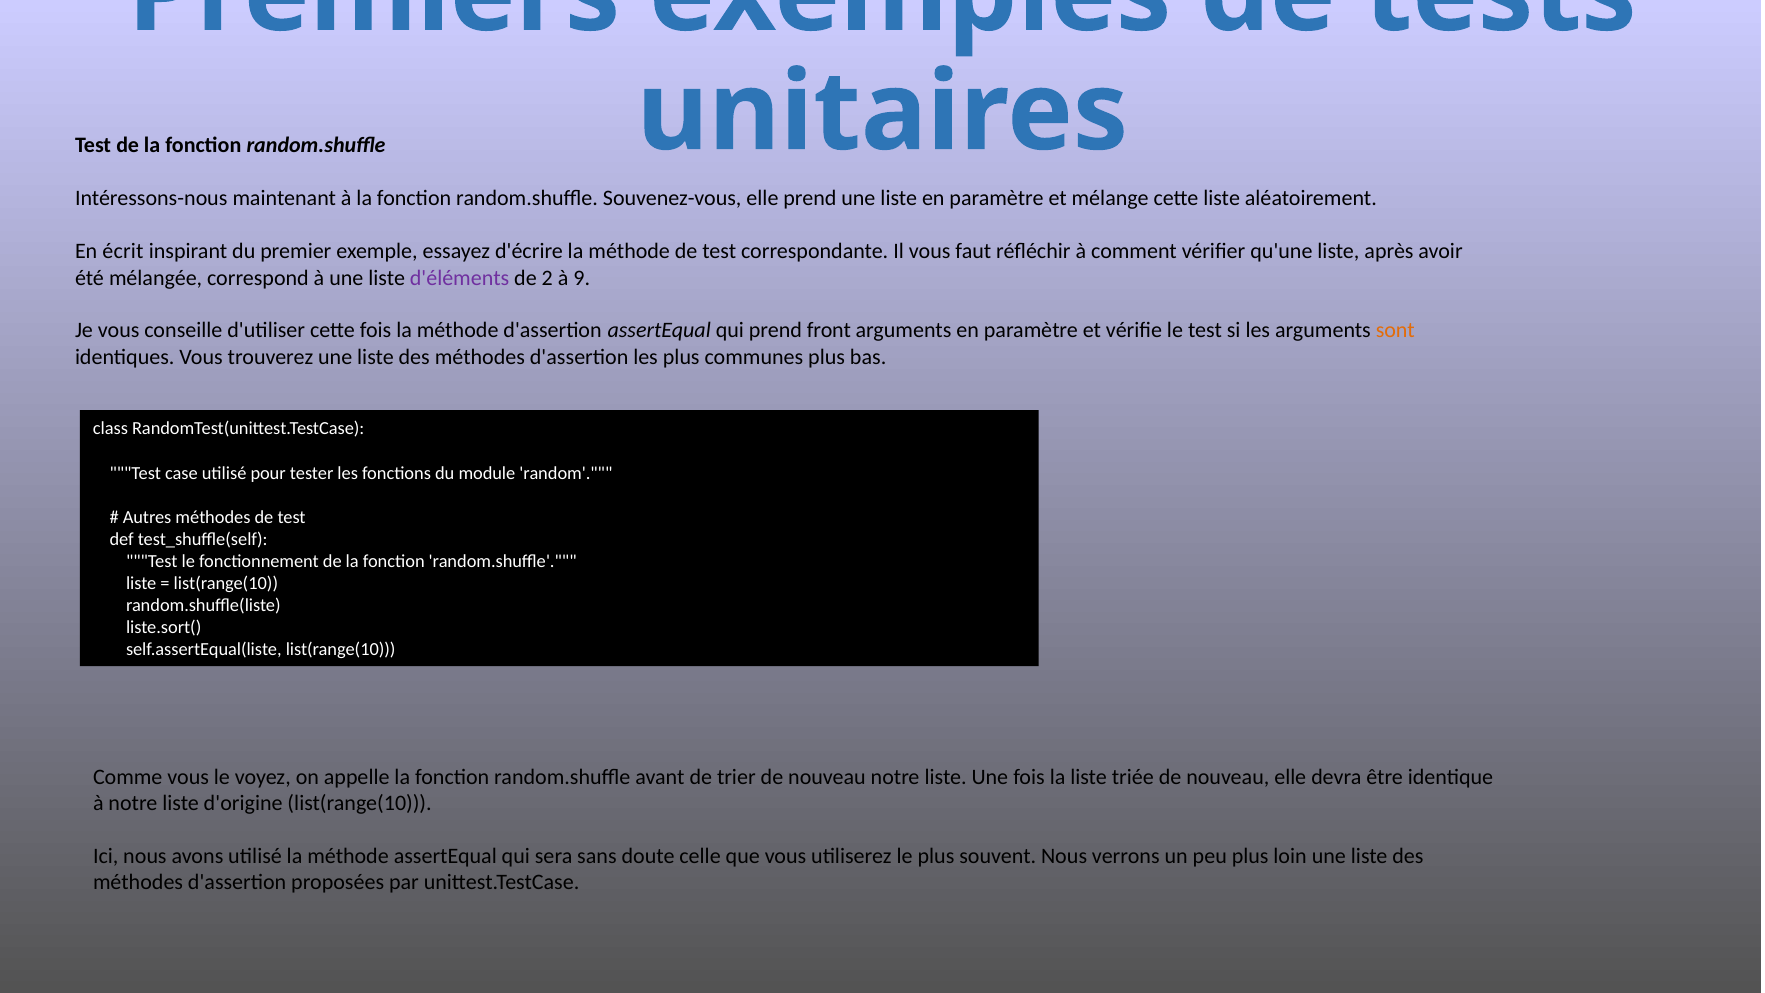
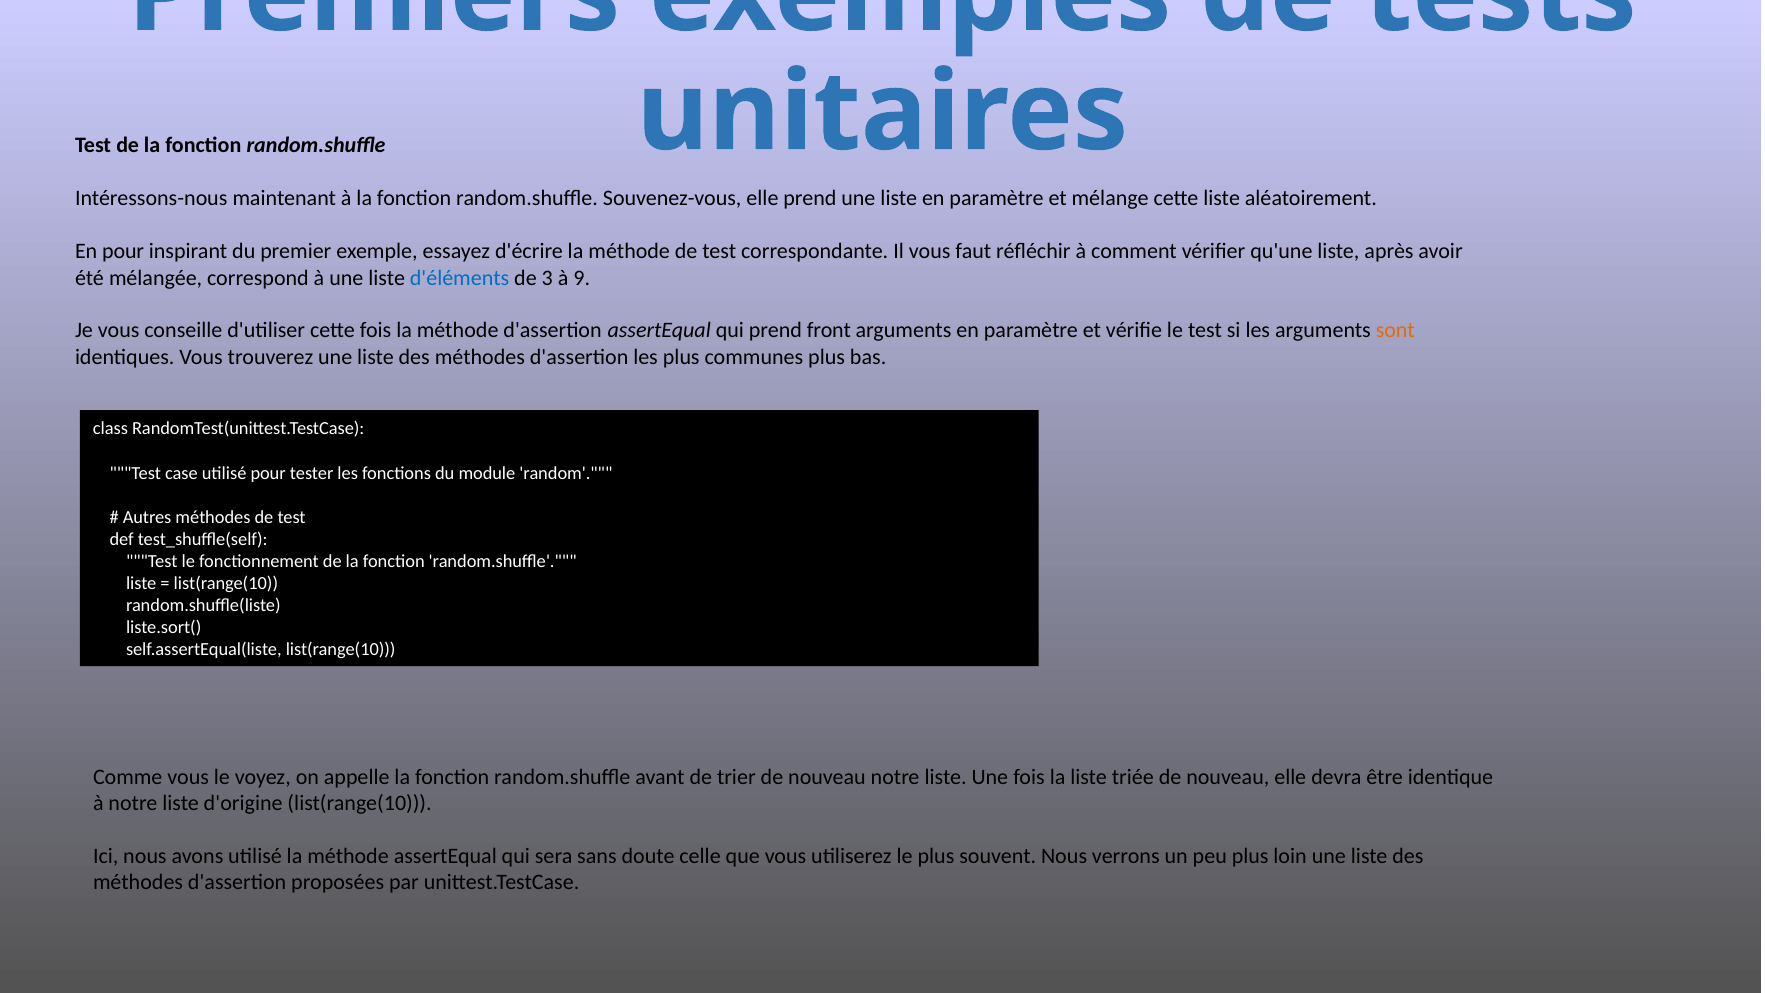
En écrit: écrit -> pour
d'éléments colour: purple -> blue
2: 2 -> 3
